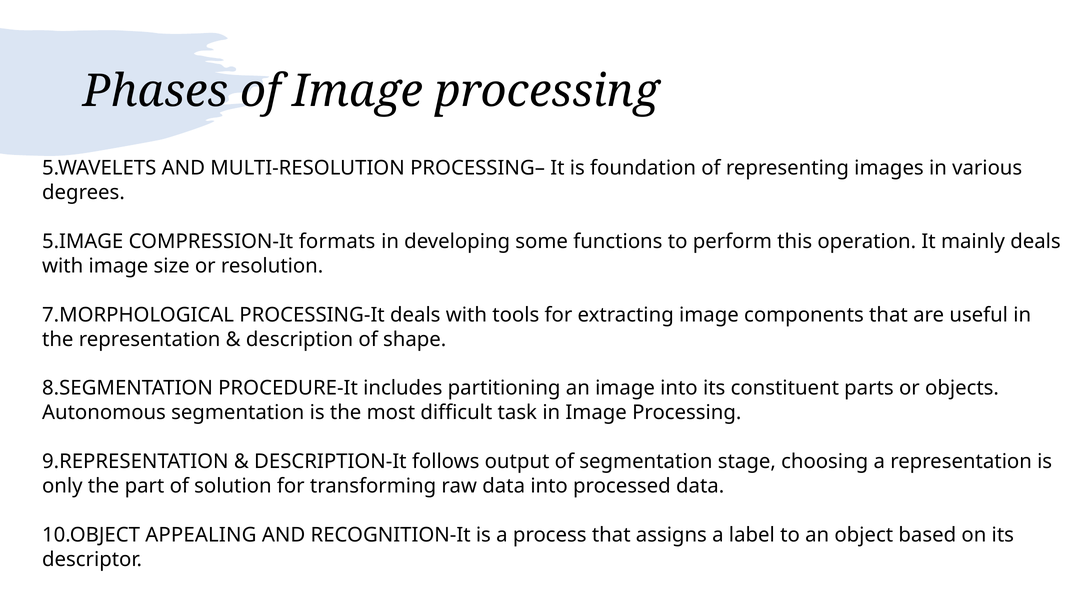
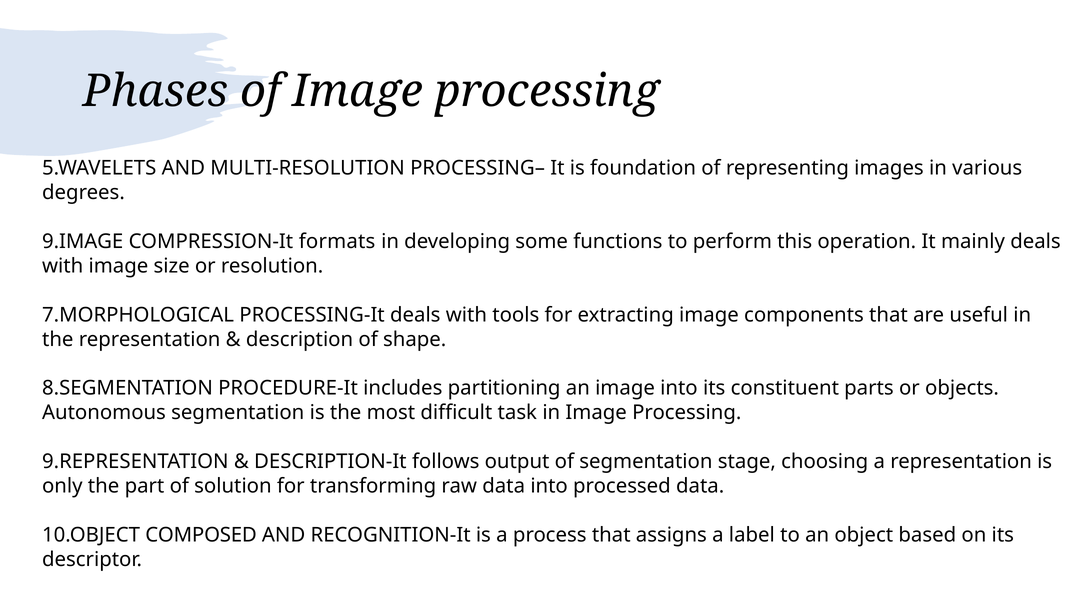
5.IMAGE: 5.IMAGE -> 9.IMAGE
APPEALING: APPEALING -> COMPOSED
